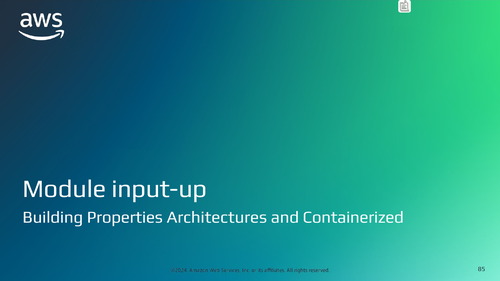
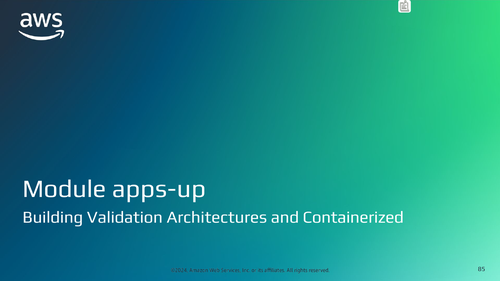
input-up: input-up -> apps-up
Properties: Properties -> Validation
